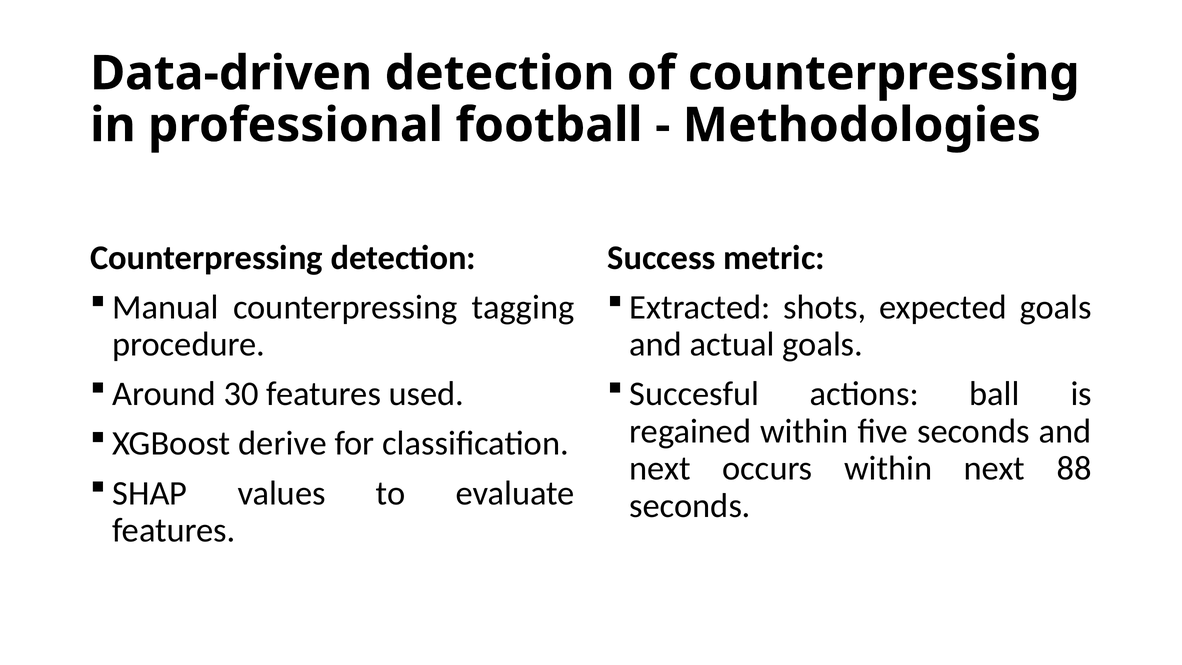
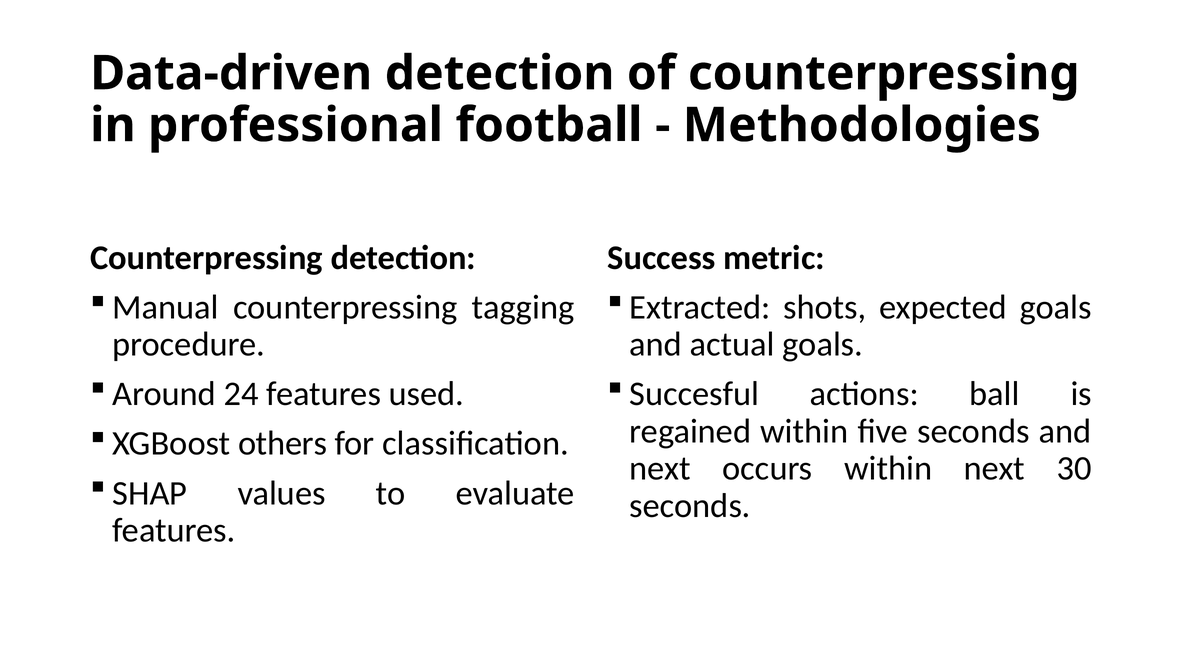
30: 30 -> 24
derive: derive -> others
88: 88 -> 30
